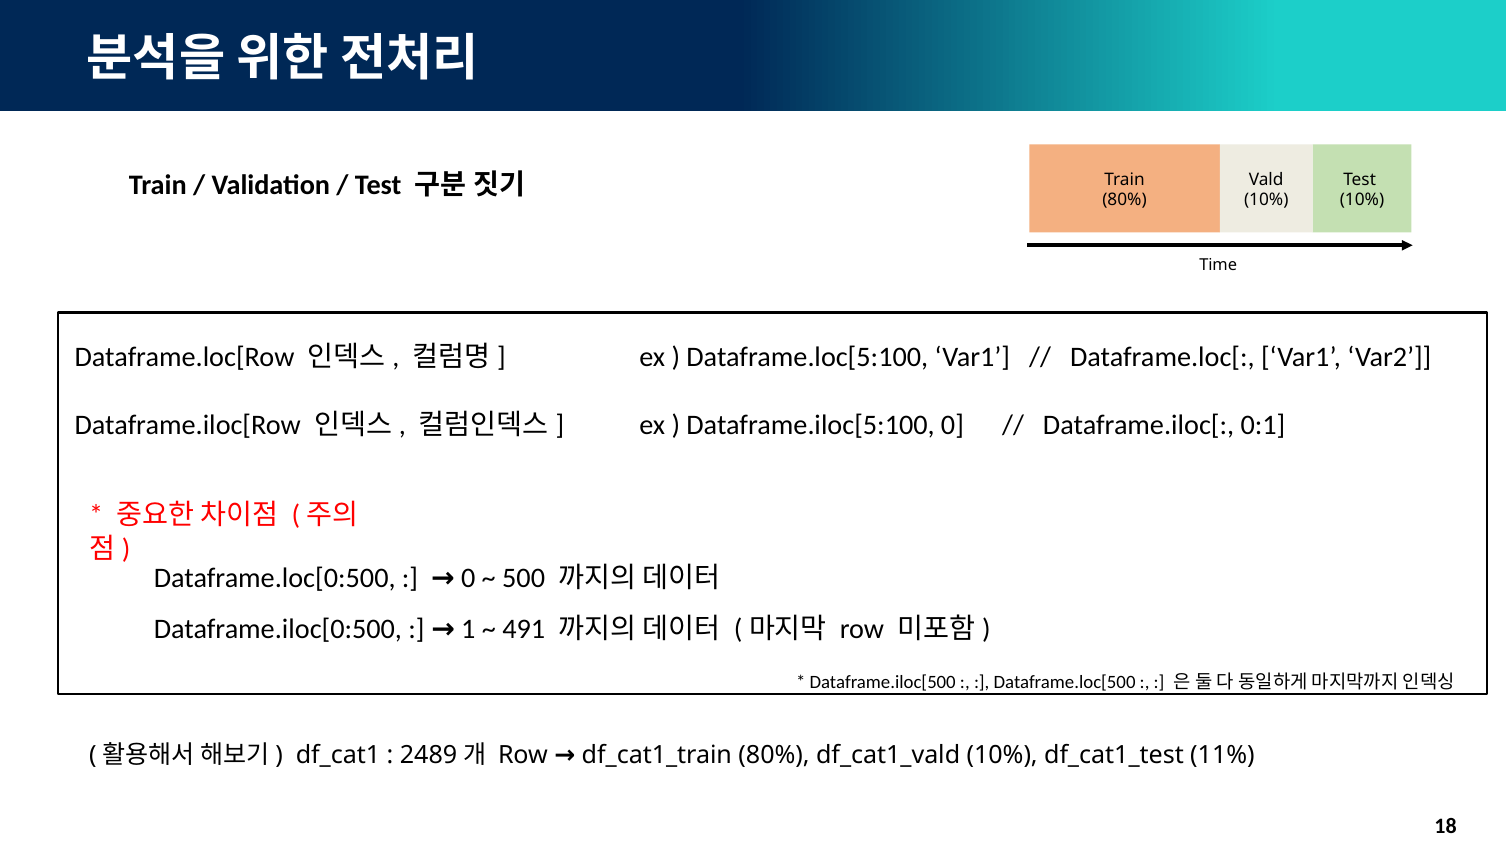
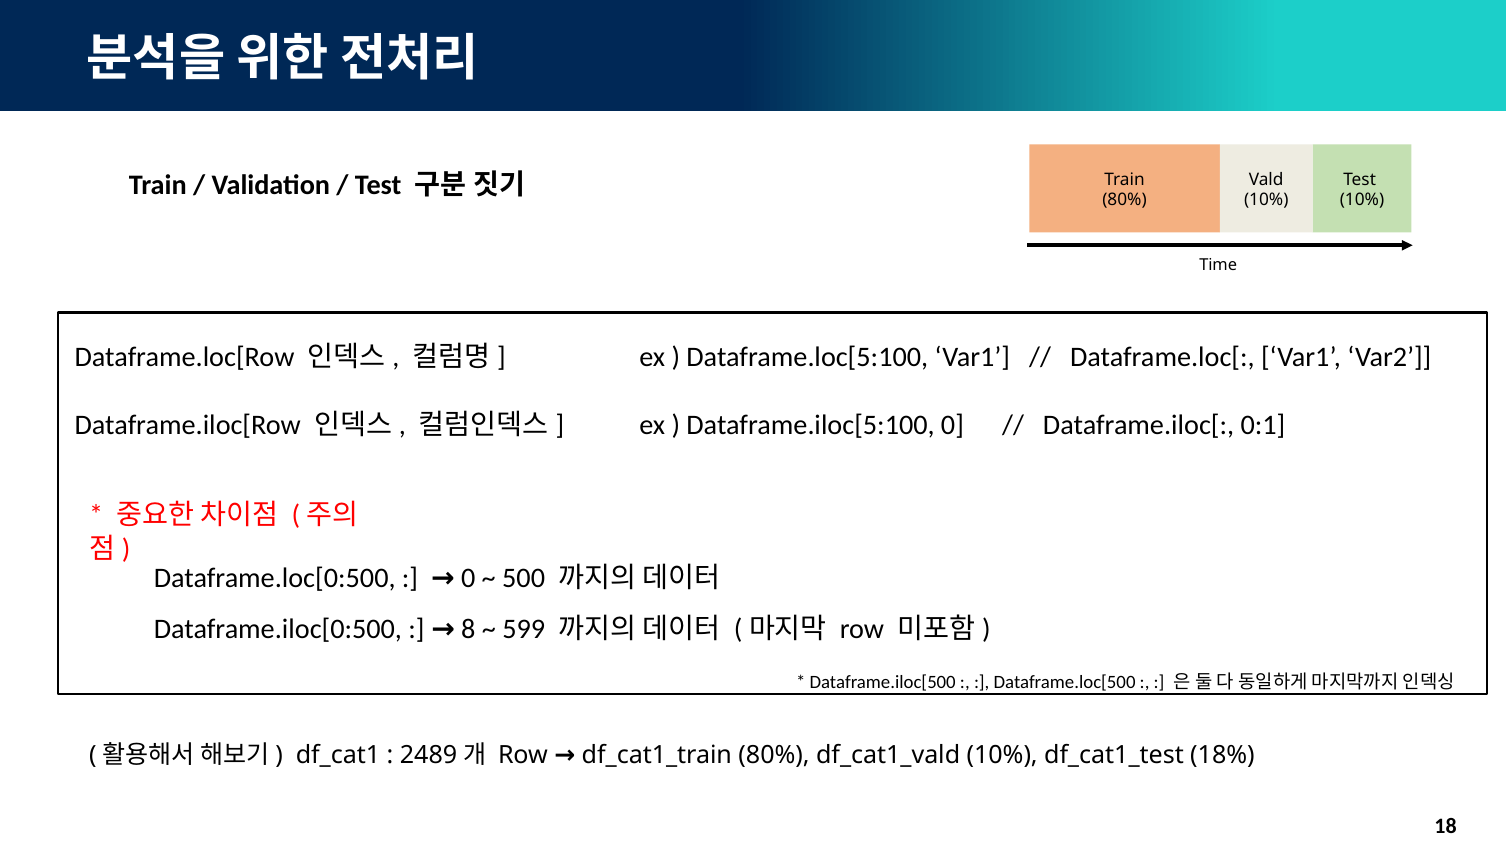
1: 1 -> 8
491: 491 -> 599
11%: 11% -> 18%
